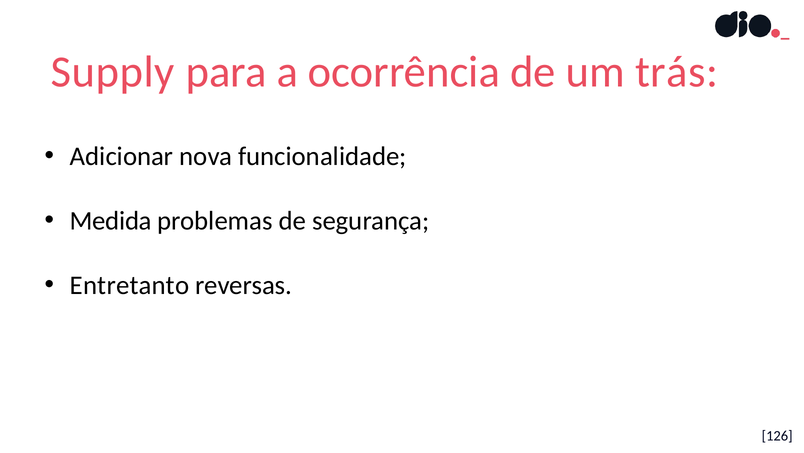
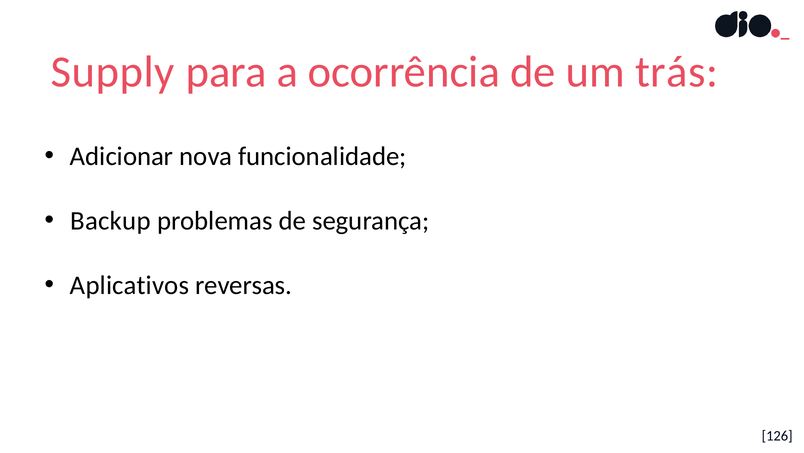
Medida: Medida -> Backup
Entretanto: Entretanto -> Aplicativos
